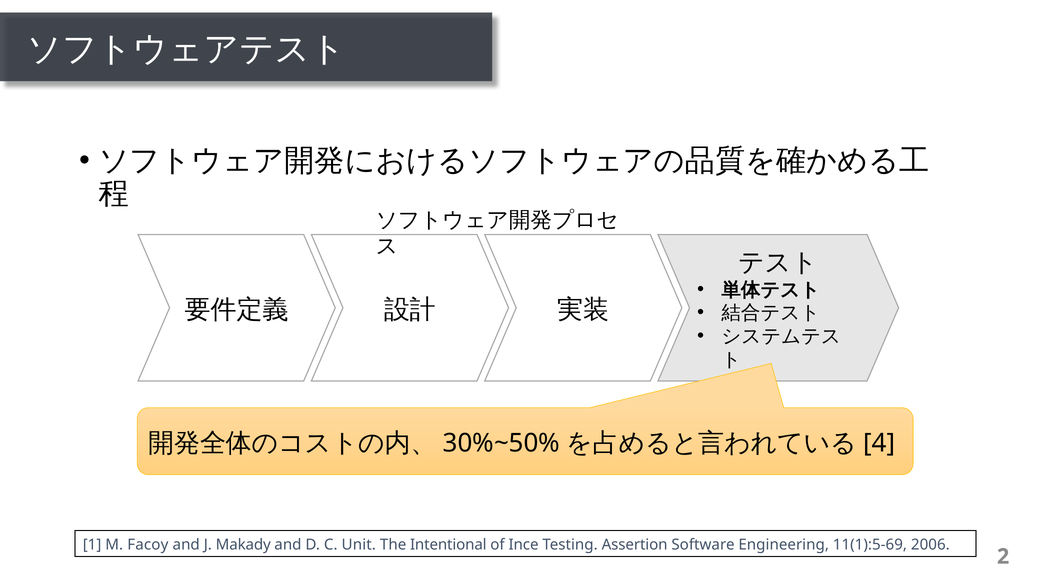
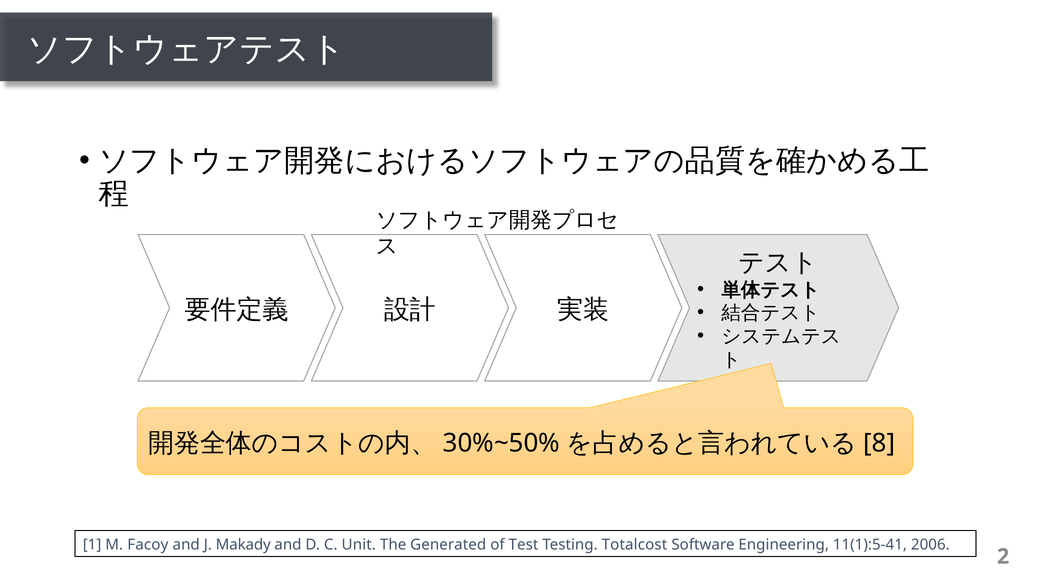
4: 4 -> 8
Intentional: Intentional -> Generated
Ince: Ince -> Test
Assertion: Assertion -> Totalcost
11(1):5-69: 11(1):5-69 -> 11(1):5-41
